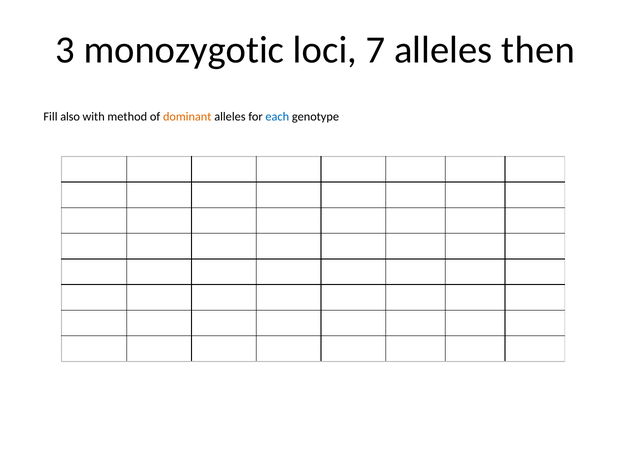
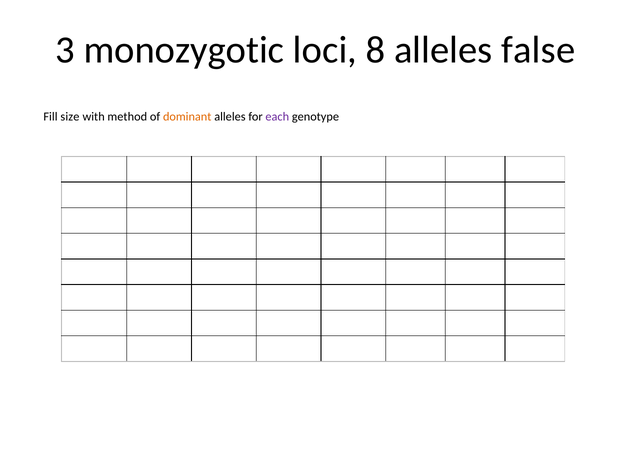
7: 7 -> 8
then: then -> false
also: also -> size
each colour: blue -> purple
